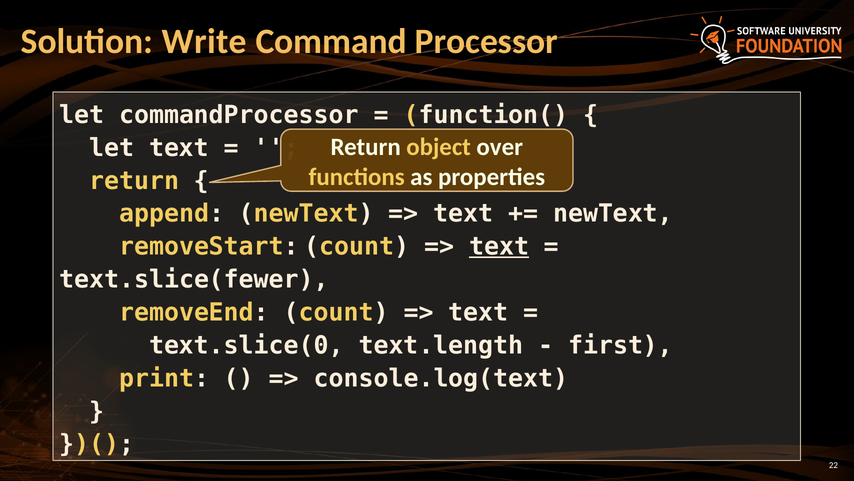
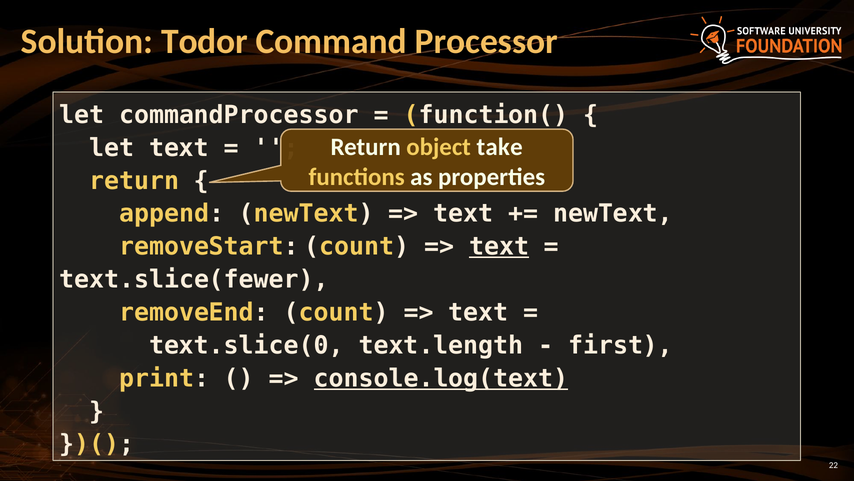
Write: Write -> Todor
over: over -> take
console.log(text underline: none -> present
